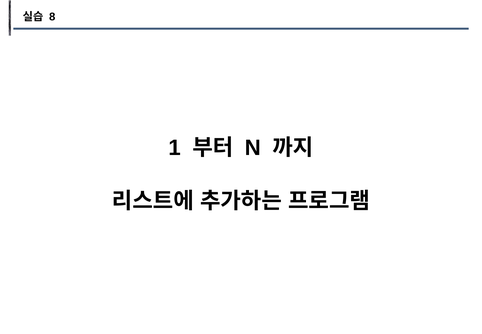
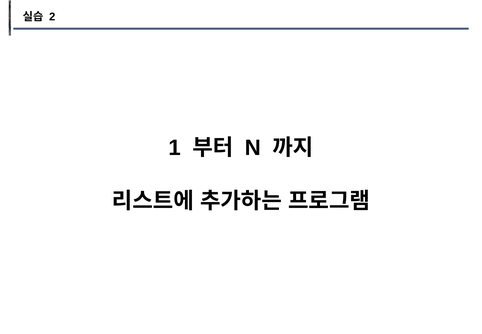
8: 8 -> 2
